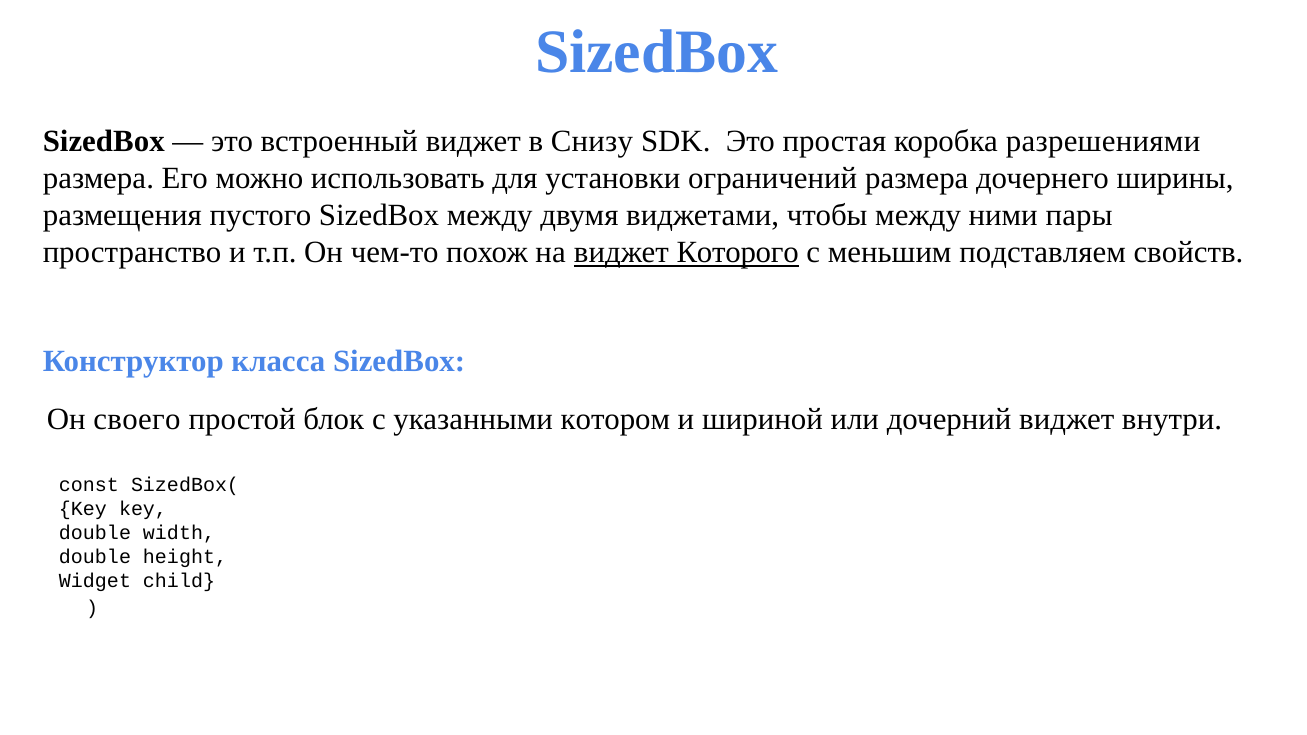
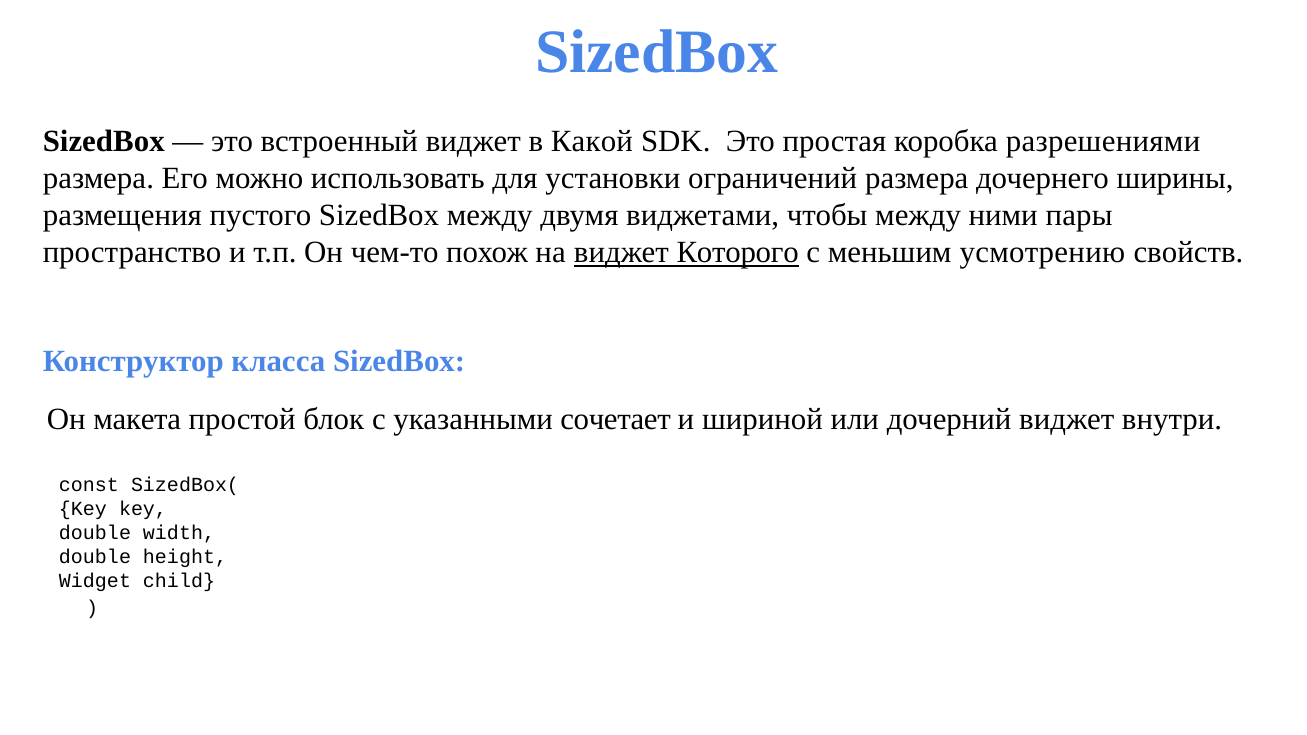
Снизу: Снизу -> Какой
подставляем: подставляем -> усмотрению
своего: своего -> макета
котором: котором -> сочетает
